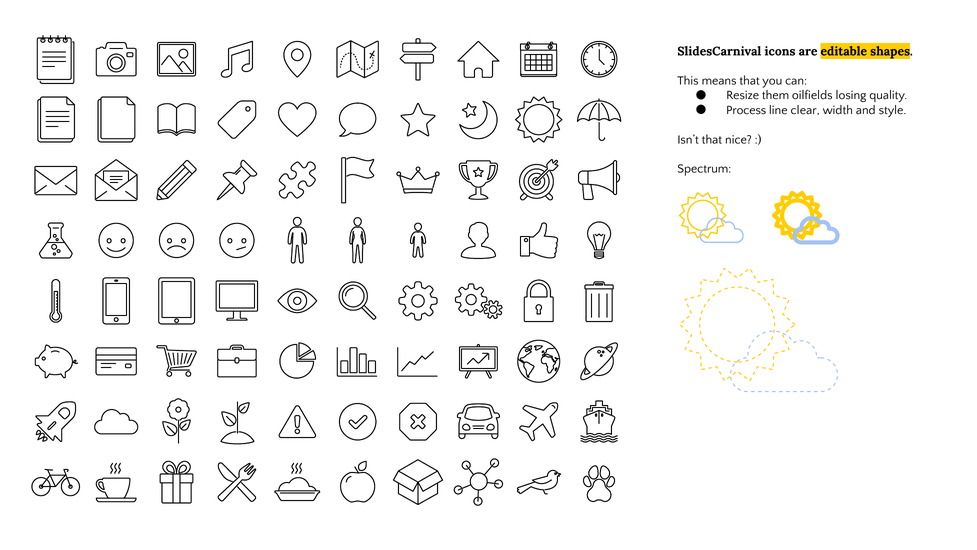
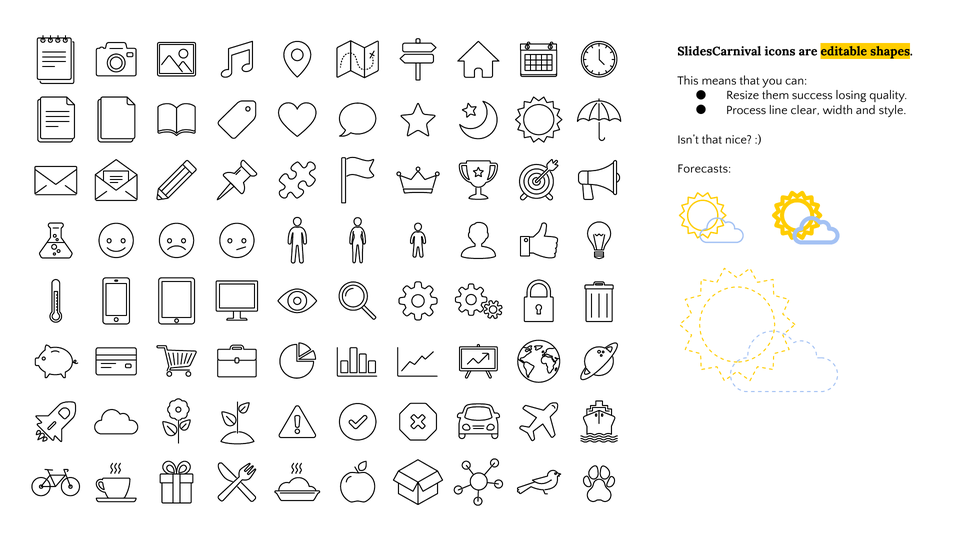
oilfields: oilfields -> success
Spectrum: Spectrum -> Forecasts
